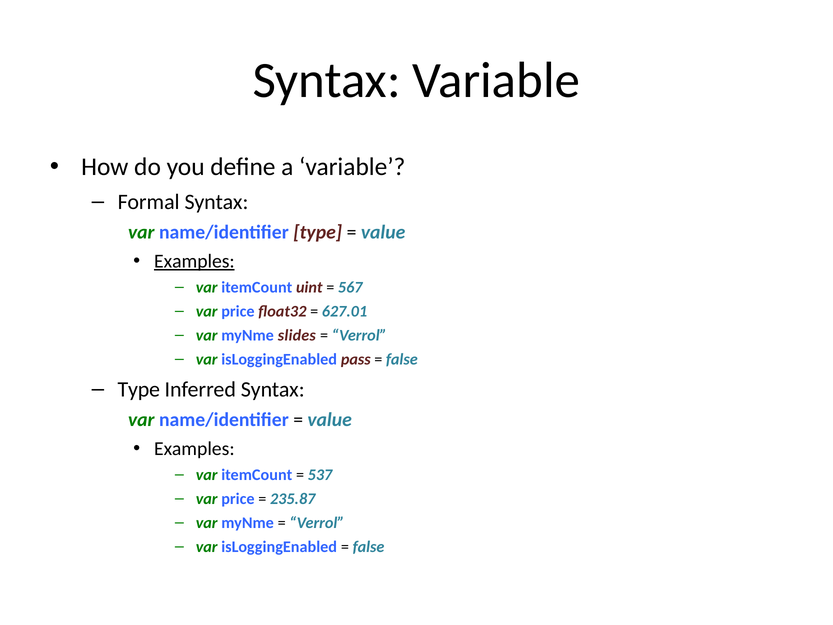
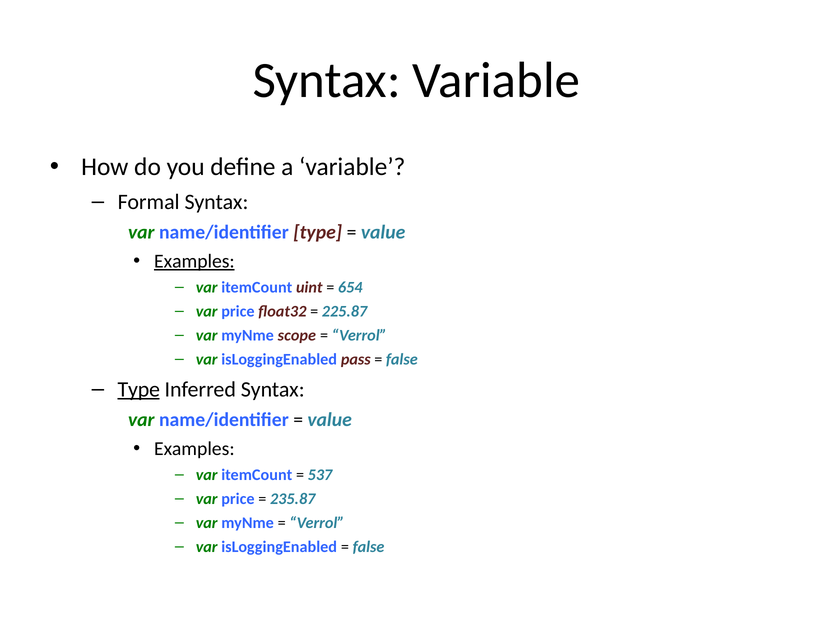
567: 567 -> 654
627.01: 627.01 -> 225.87
slides: slides -> scope
Type at (139, 389) underline: none -> present
